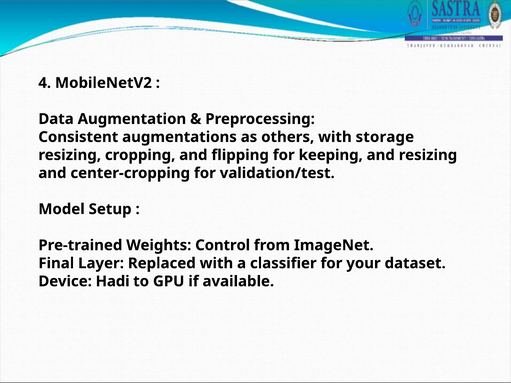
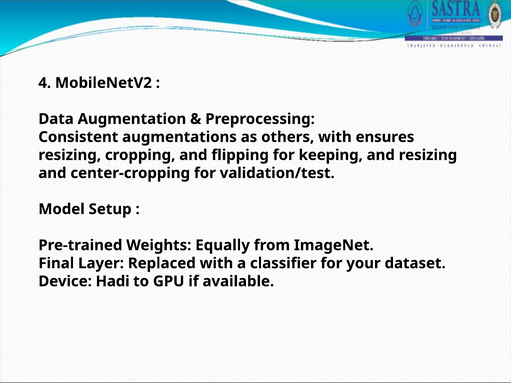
storage: storage -> ensures
Control: Control -> Equally
